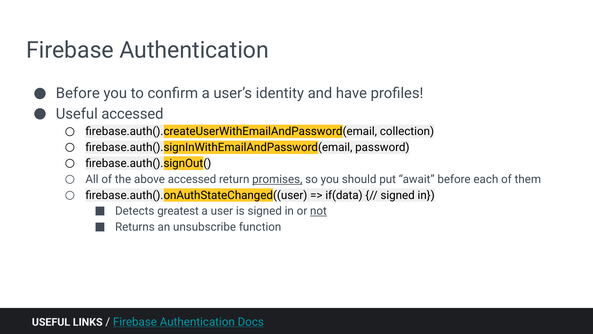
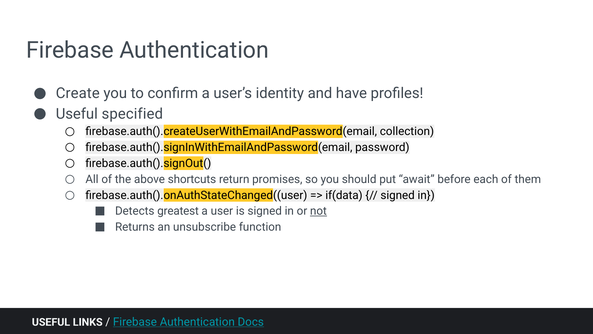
Before at (78, 93): Before -> Create
Useful accessed: accessed -> specified
above accessed: accessed -> shortcuts
promises underline: present -> none
